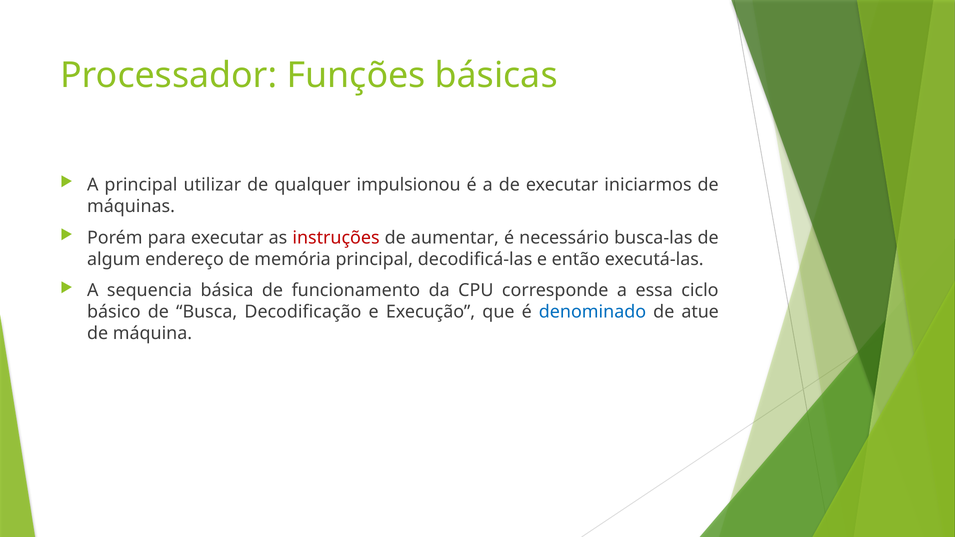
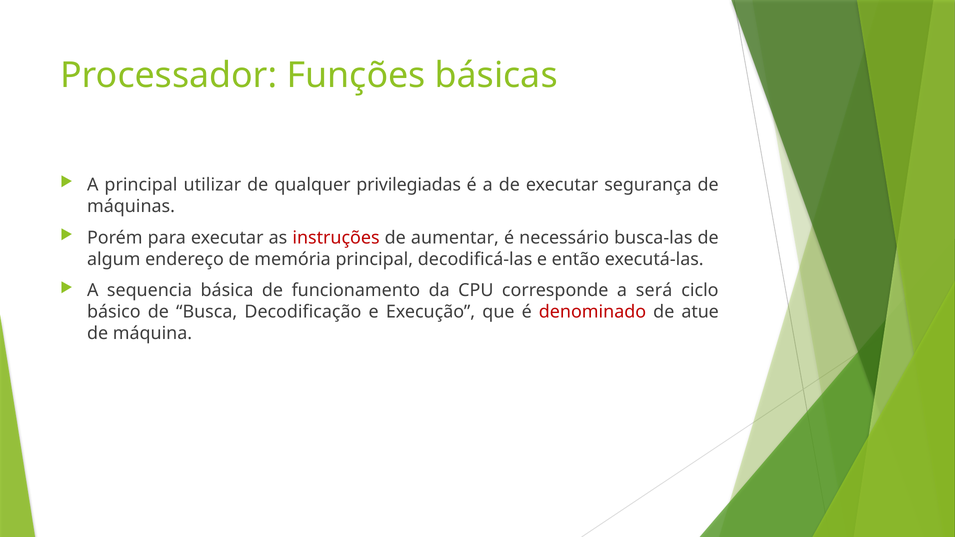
impulsionou: impulsionou -> privilegiadas
iniciarmos: iniciarmos -> segurança
essa: essa -> será
denominado colour: blue -> red
